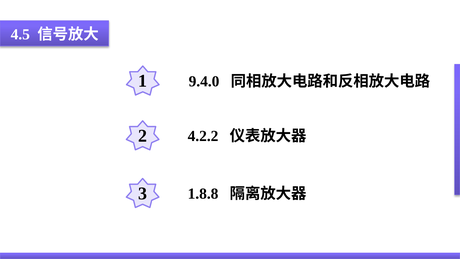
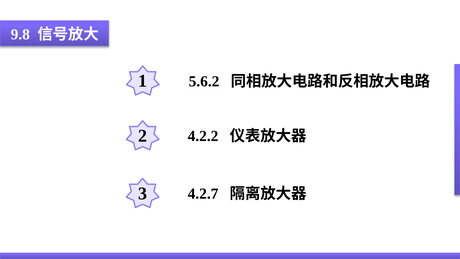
4.5: 4.5 -> 9.8
9.4.0: 9.4.0 -> 5.6.2
1.8.8: 1.8.8 -> 4.2.7
